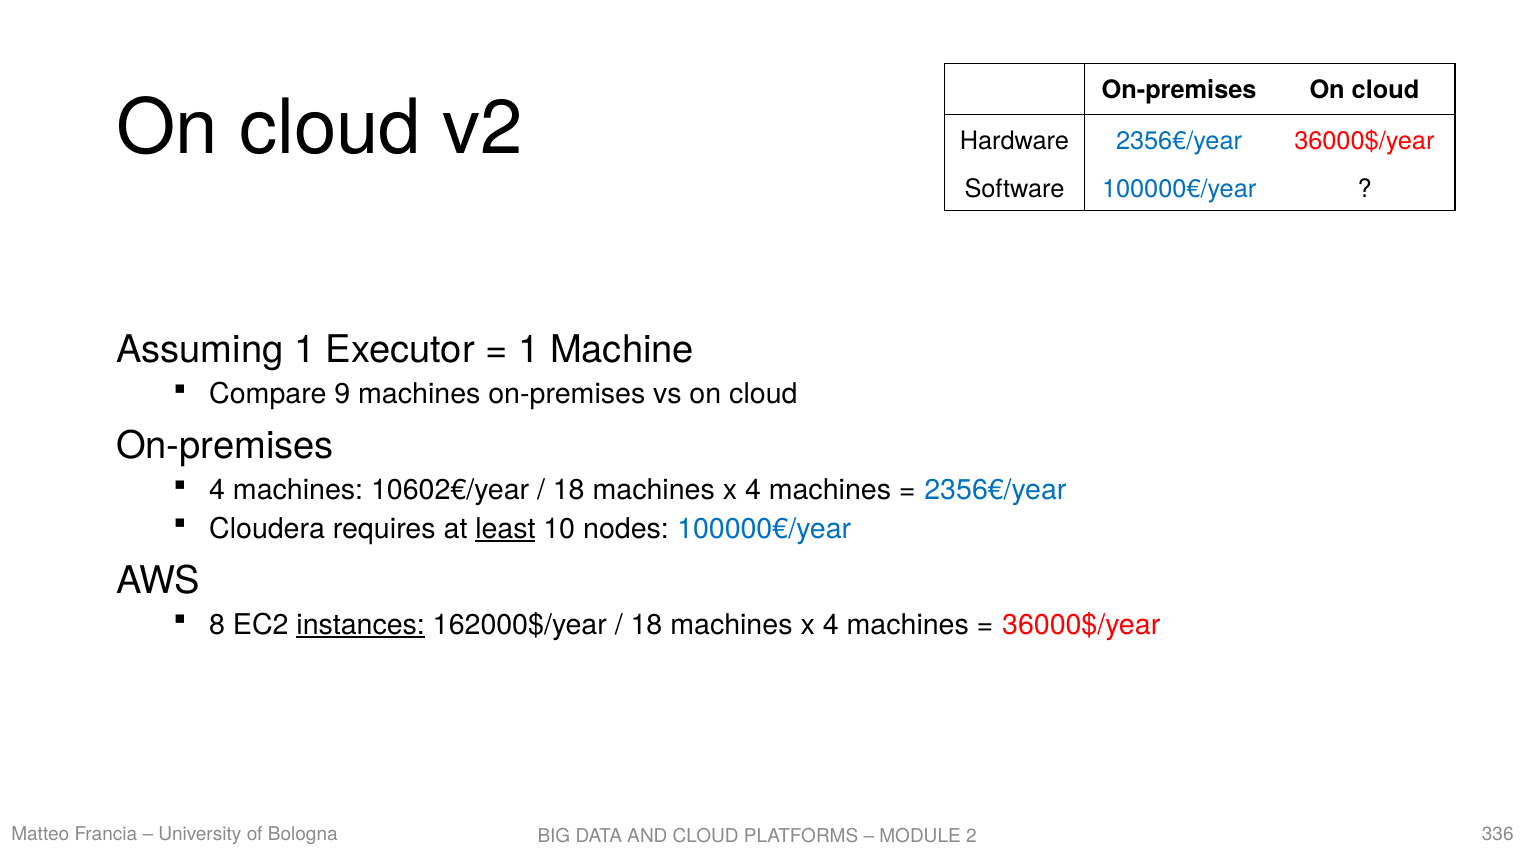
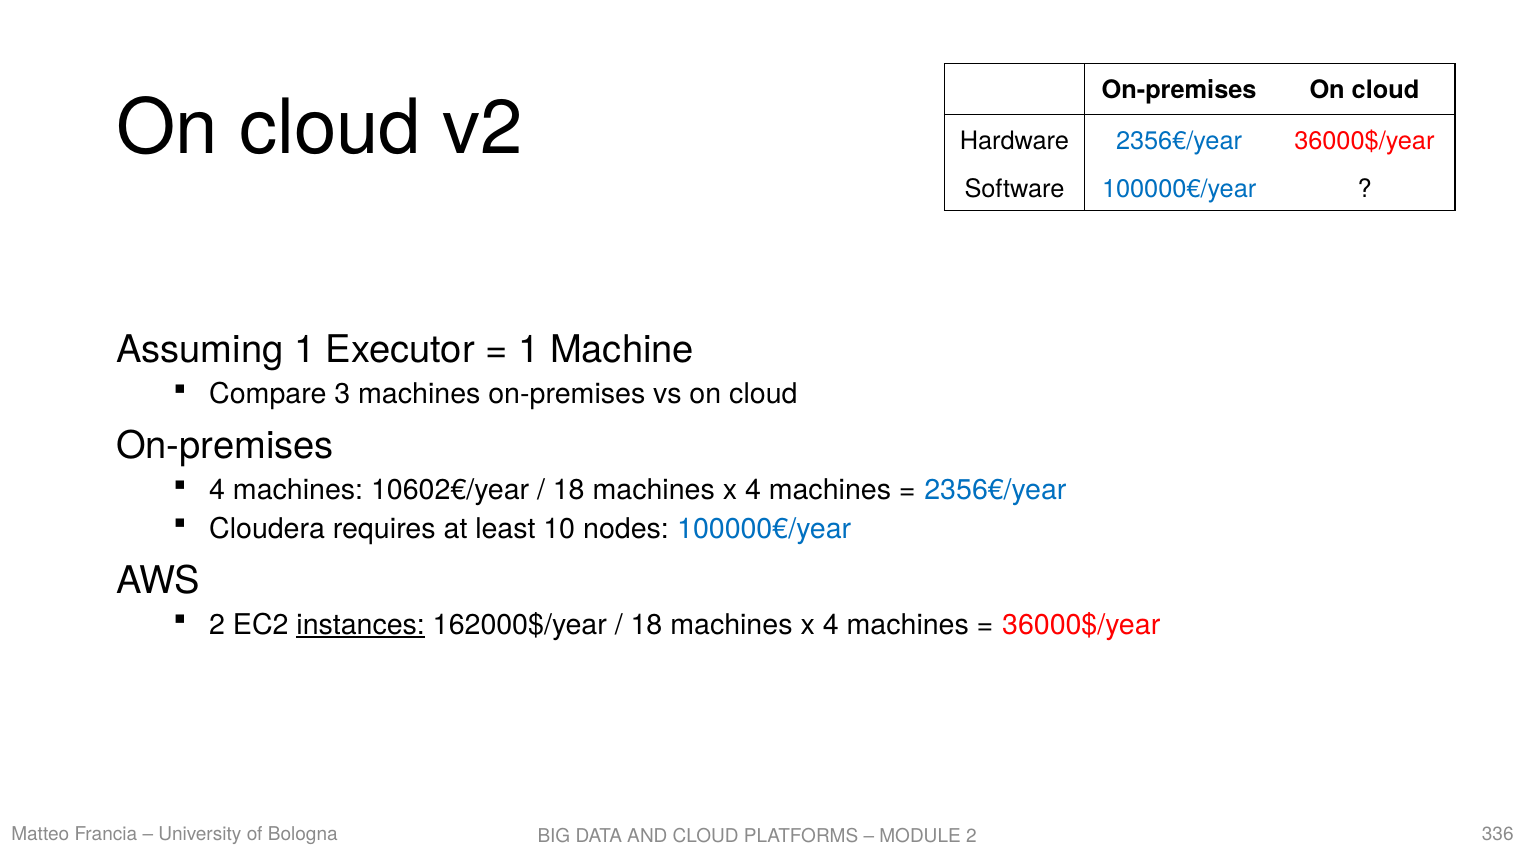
9: 9 -> 3
least underline: present -> none
8 at (217, 624): 8 -> 2
